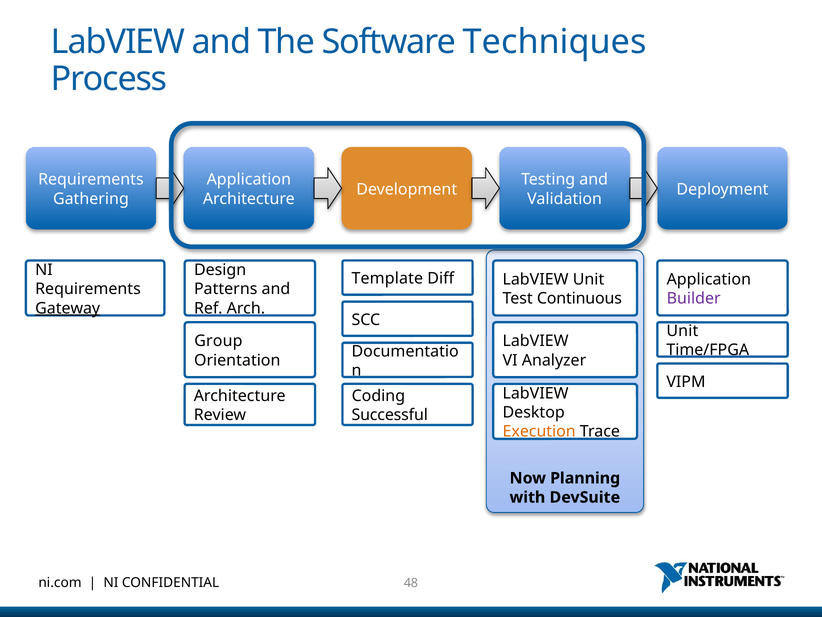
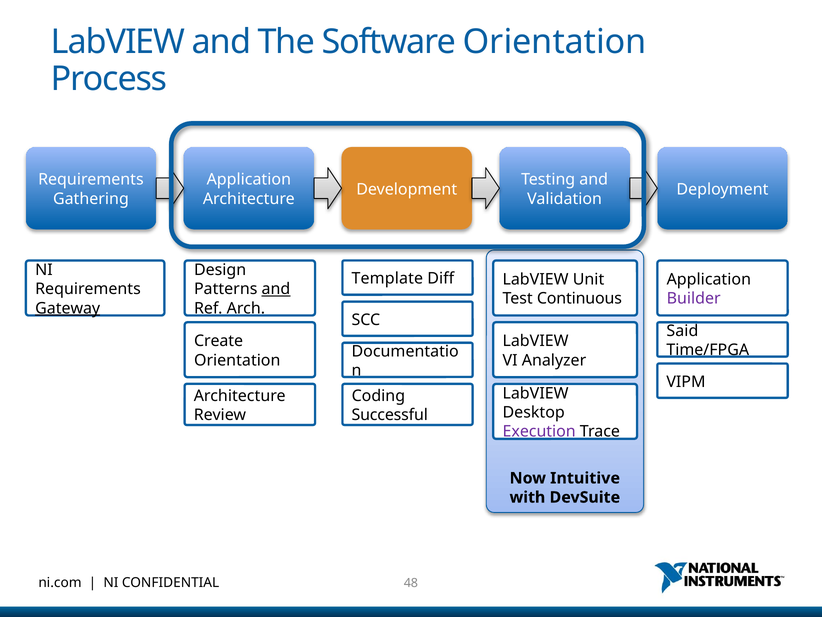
Software Techniques: Techniques -> Orientation
and at (276, 289) underline: none -> present
Unit at (682, 331): Unit -> Said
Group: Group -> Create
Execution colour: orange -> purple
Planning: Planning -> Intuitive
